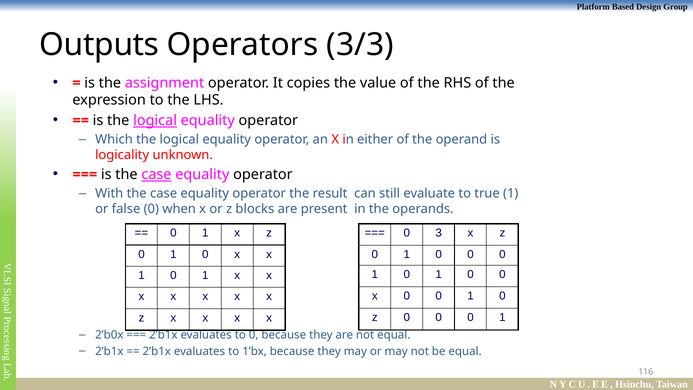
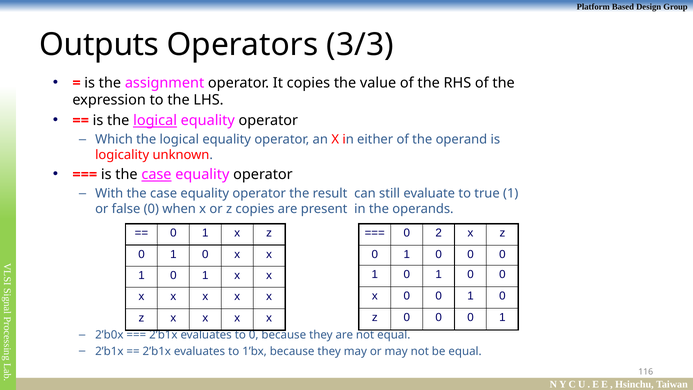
z blocks: blocks -> copies
3: 3 -> 2
